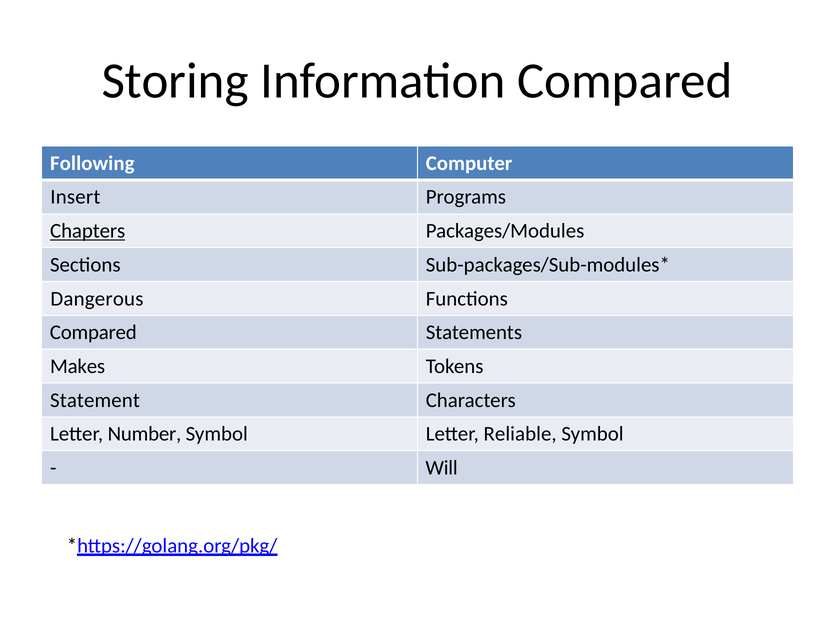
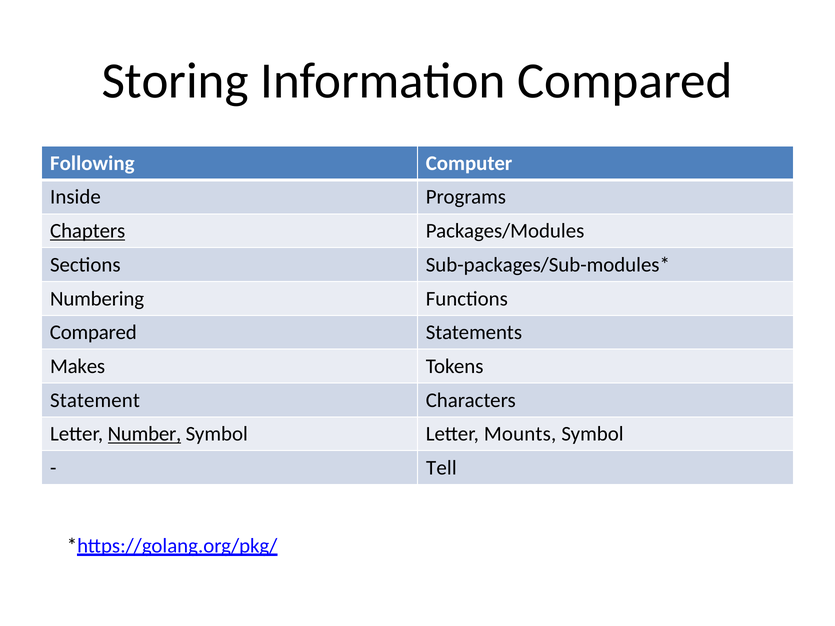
Insert: Insert -> Inside
Dangerous: Dangerous -> Numbering
Number underline: none -> present
Reliable: Reliable -> Mounts
Will: Will -> Tell
